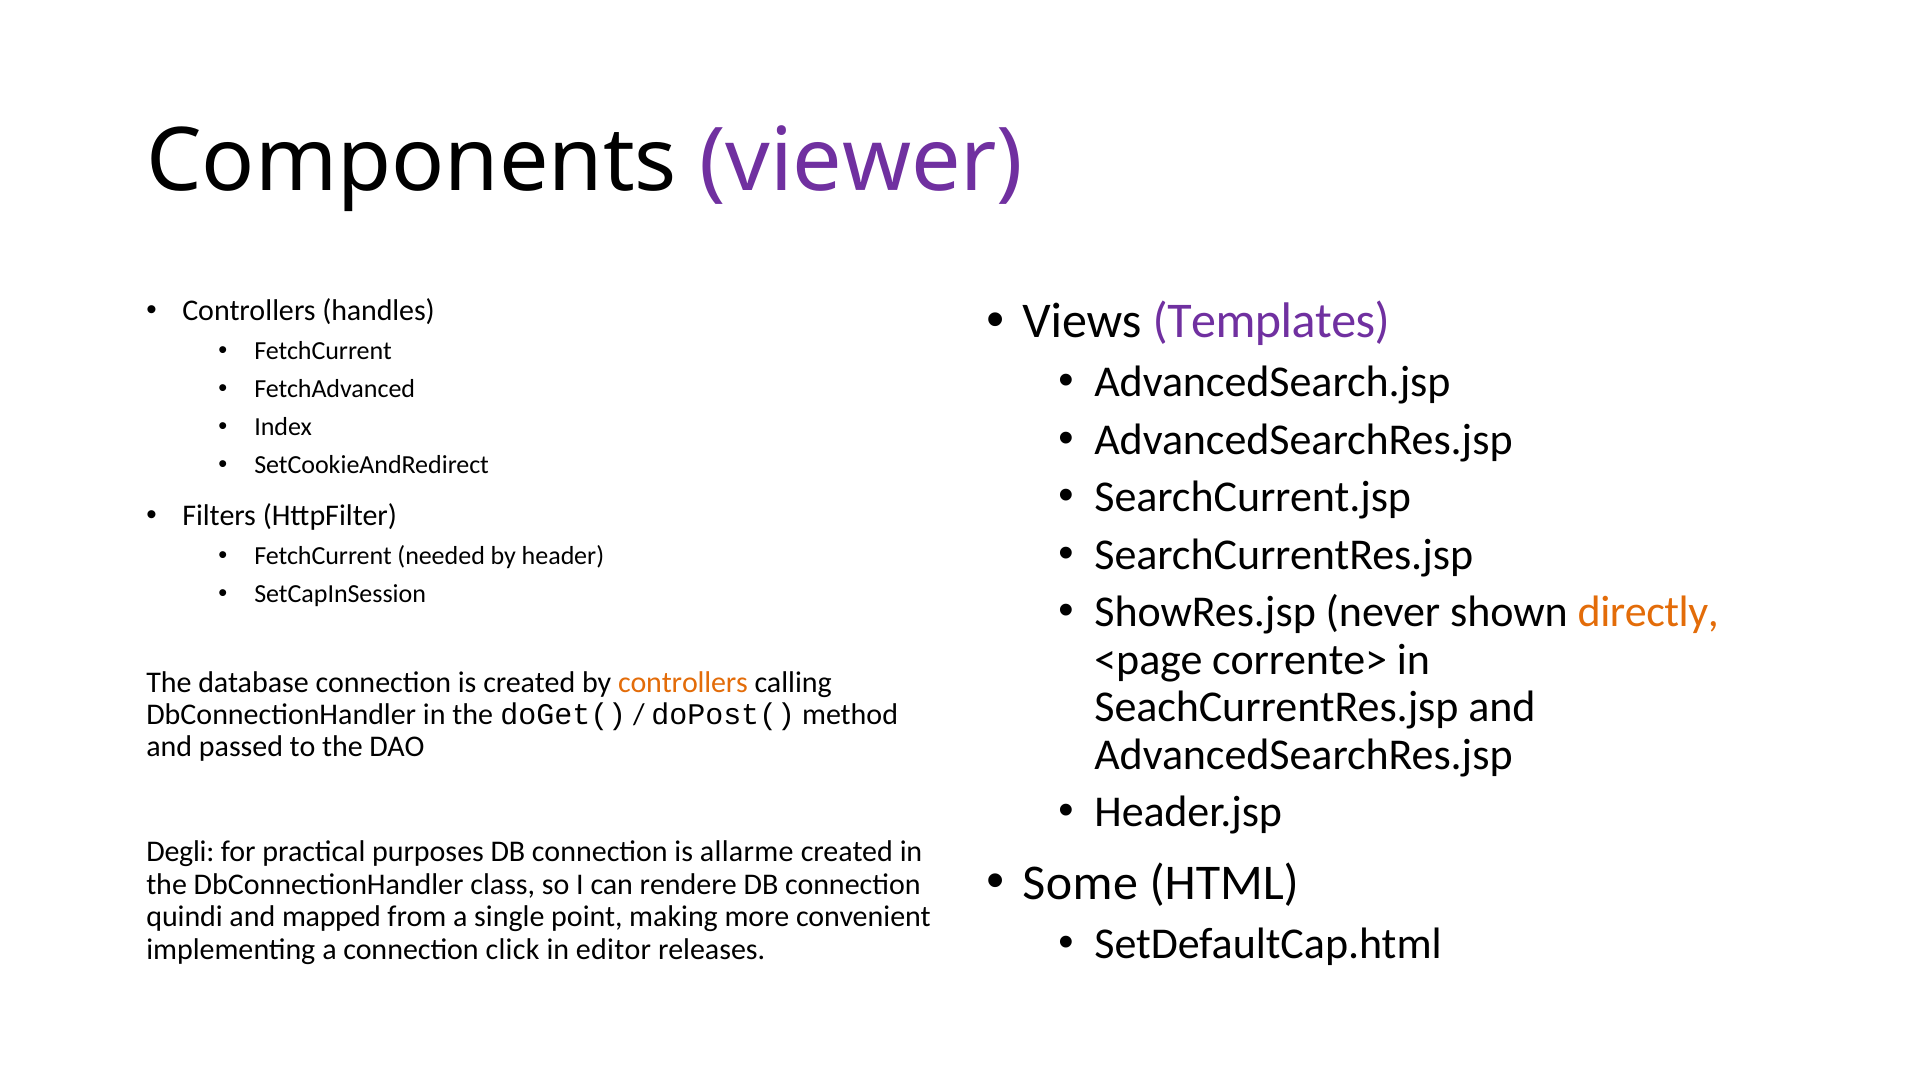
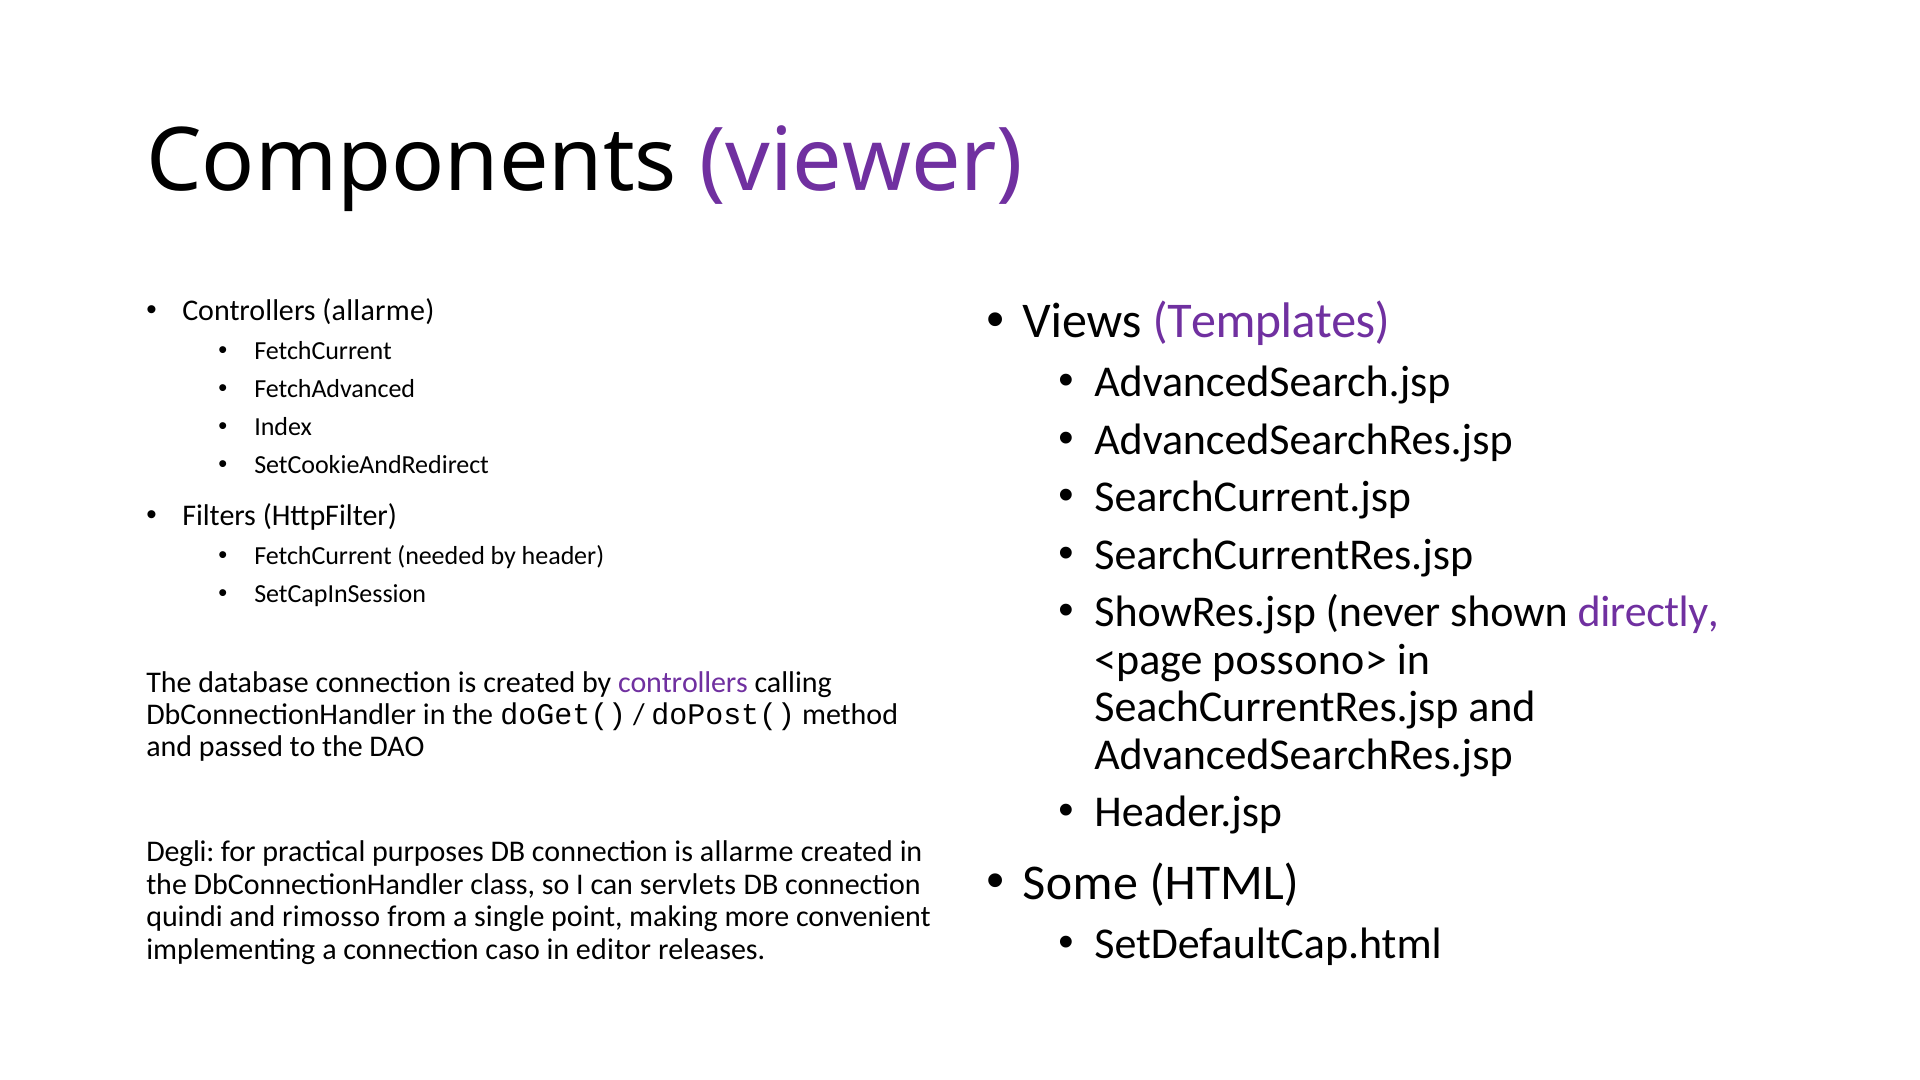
Controllers handles: handles -> allarme
directly colour: orange -> purple
corrente>: corrente> -> possono>
controllers at (683, 682) colour: orange -> purple
rendere: rendere -> servlets
mapped: mapped -> rimosso
click: click -> caso
